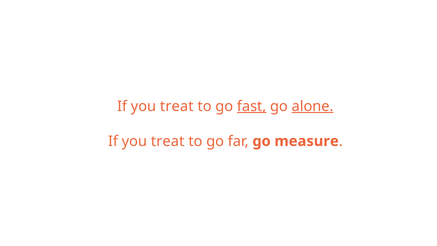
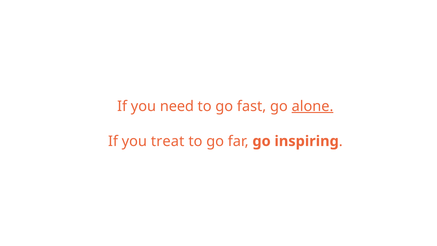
treat at (177, 106): treat -> need
fast underline: present -> none
measure: measure -> inspiring
